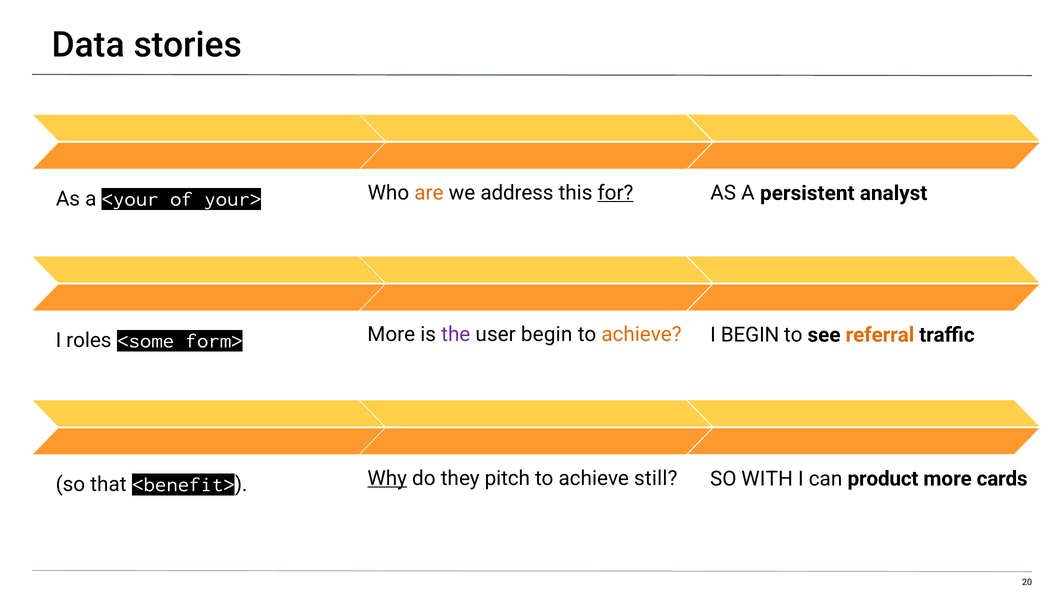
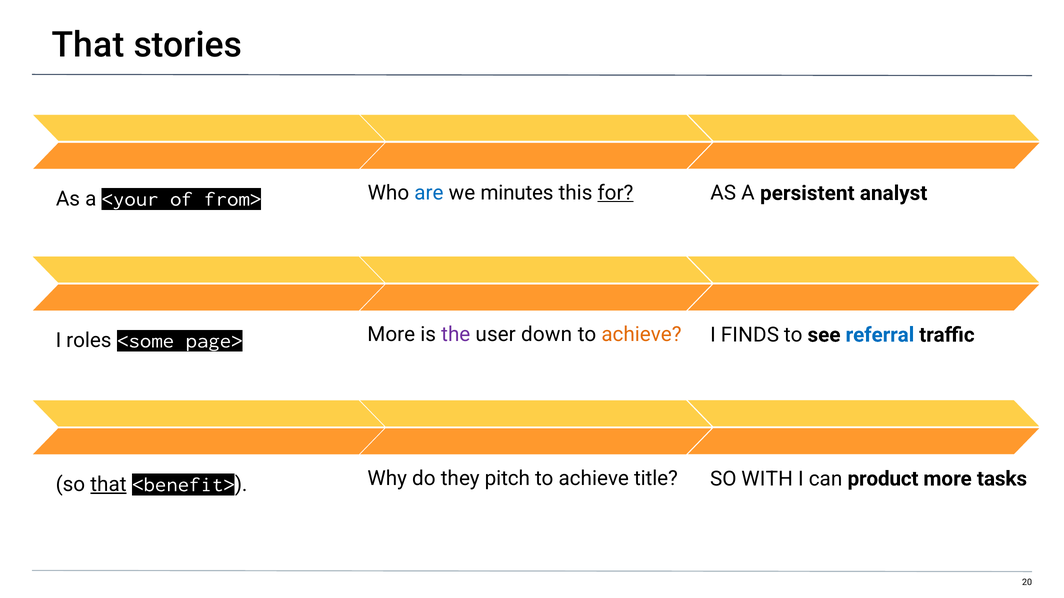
Data at (88, 45): Data -> That
are colour: orange -> blue
address: address -> minutes
your>: your> -> from>
user begin: begin -> down
form>: form> -> page>
I BEGIN: BEGIN -> FINDS
referral colour: orange -> blue
Why underline: present -> none
still: still -> title
that at (108, 485) underline: none -> present
cards: cards -> tasks
